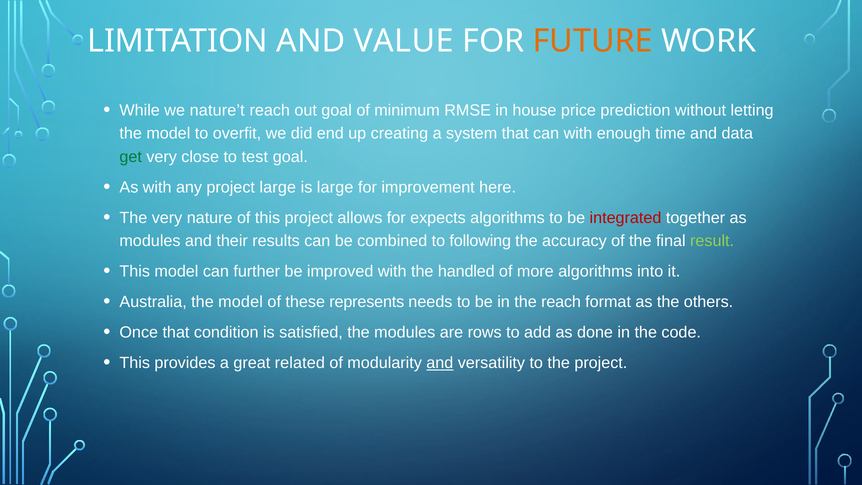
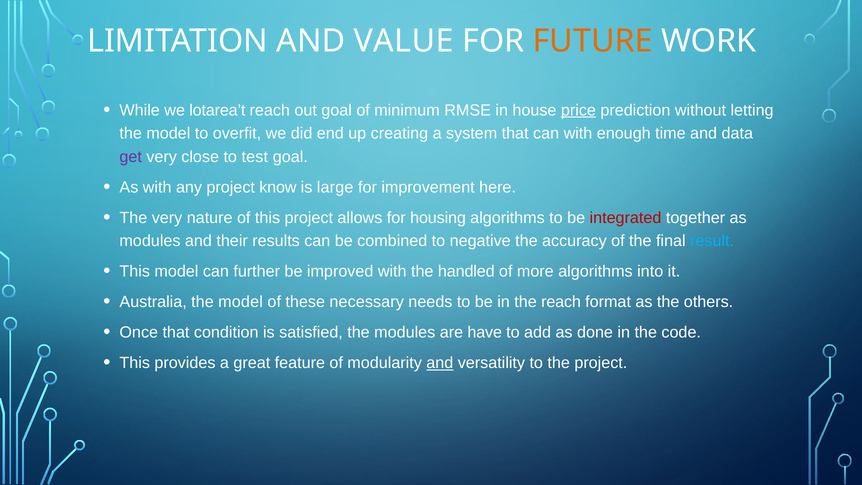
nature’t: nature’t -> lotarea’t
price underline: none -> present
get colour: green -> purple
project large: large -> know
expects: expects -> housing
following: following -> negative
result colour: light green -> light blue
represents: represents -> necessary
rows: rows -> have
related: related -> feature
